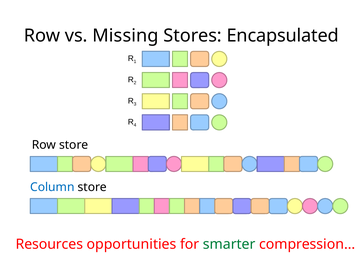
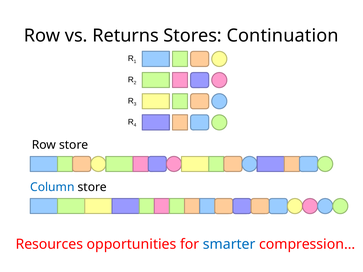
Missing: Missing -> Returns
Encapsulated: Encapsulated -> Continuation
smarter colour: green -> blue
